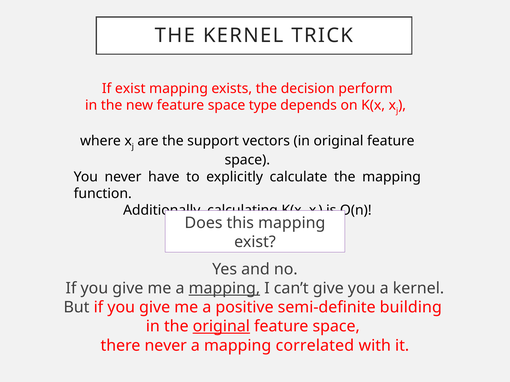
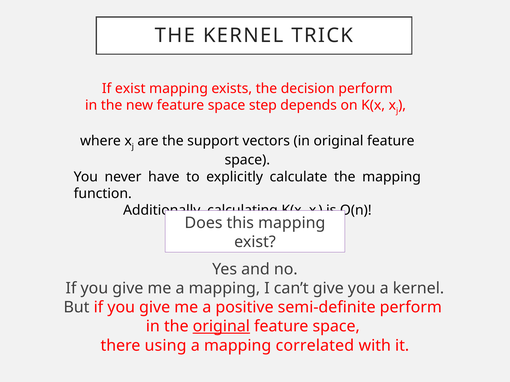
type: type -> step
mapping at (224, 289) underline: present -> none
semi-definite building: building -> perform
there never: never -> using
